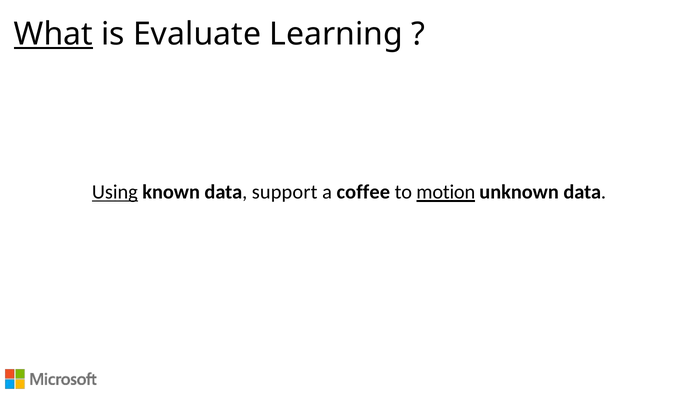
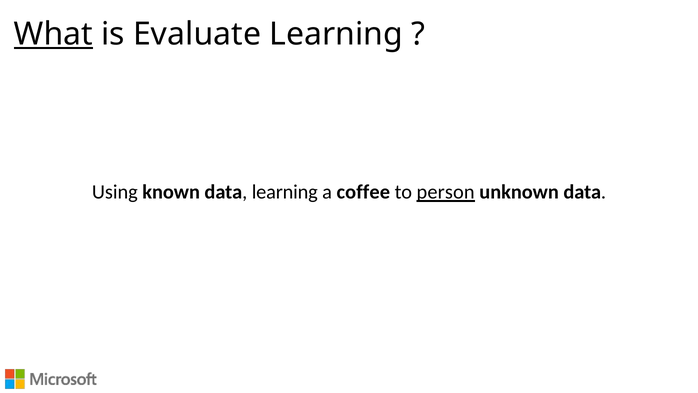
Using underline: present -> none
data support: support -> learning
motion: motion -> person
